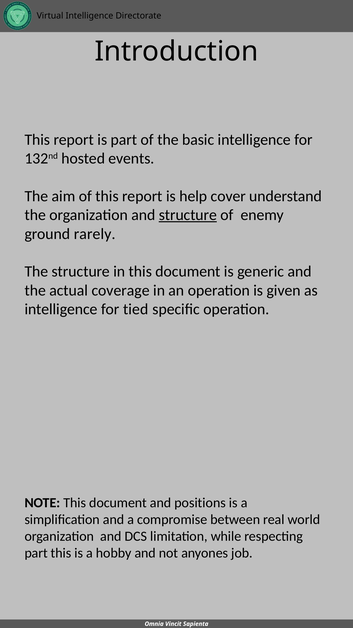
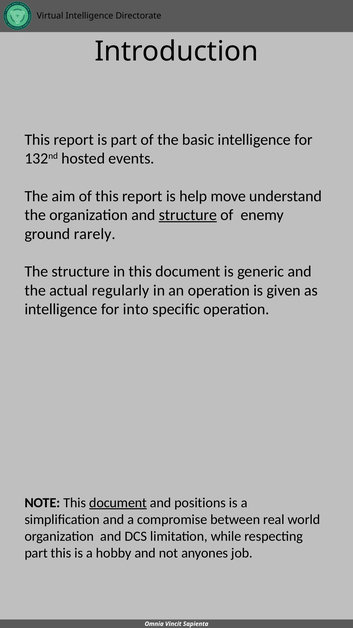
cover: cover -> move
coverage: coverage -> regularly
tied: tied -> into
document at (118, 502) underline: none -> present
